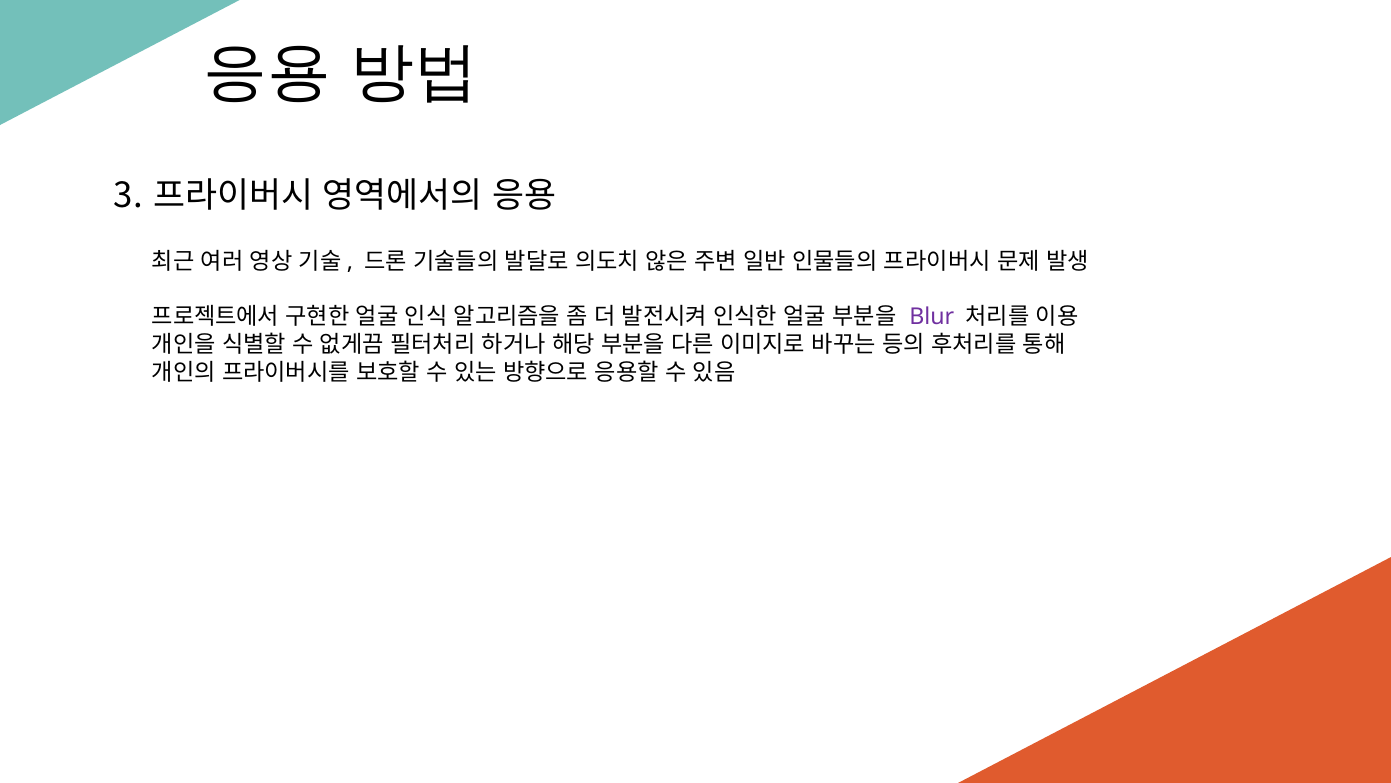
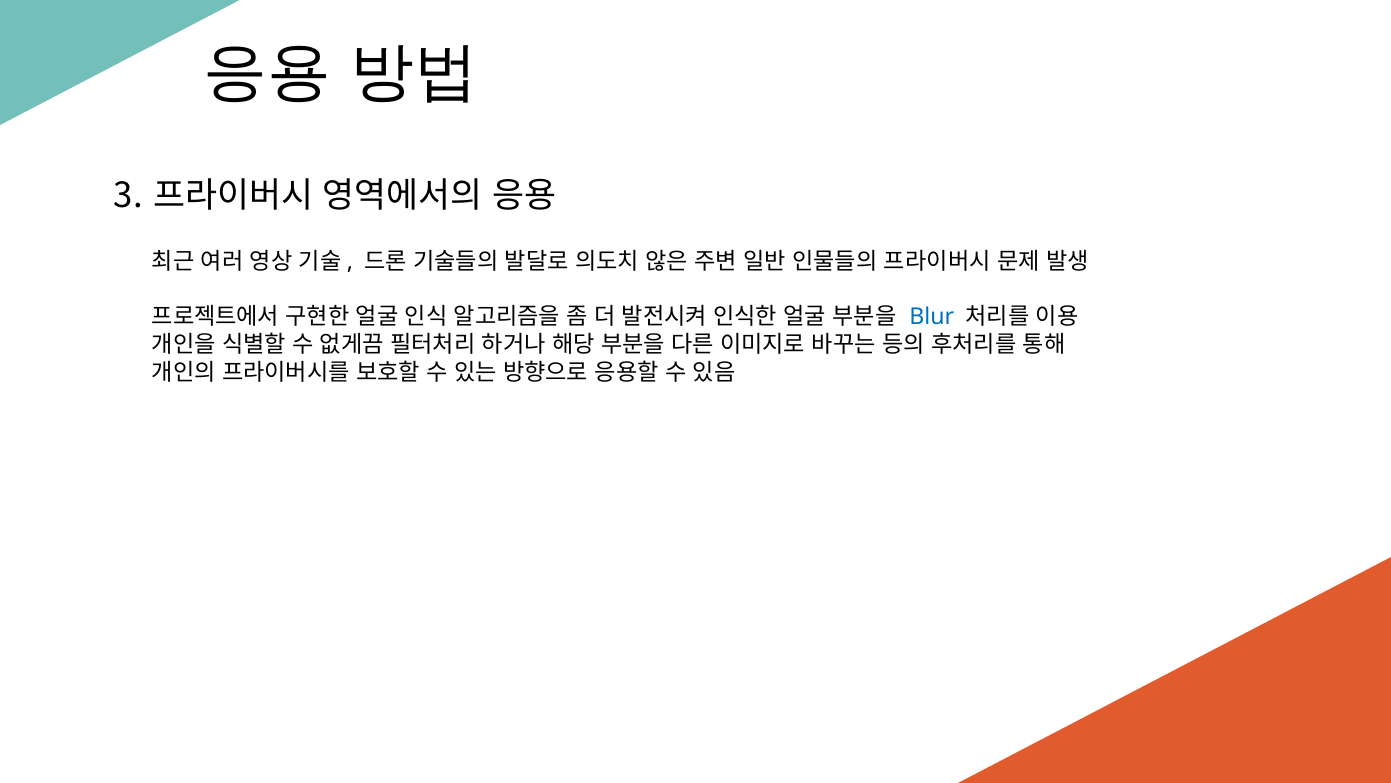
Blur colour: purple -> blue
